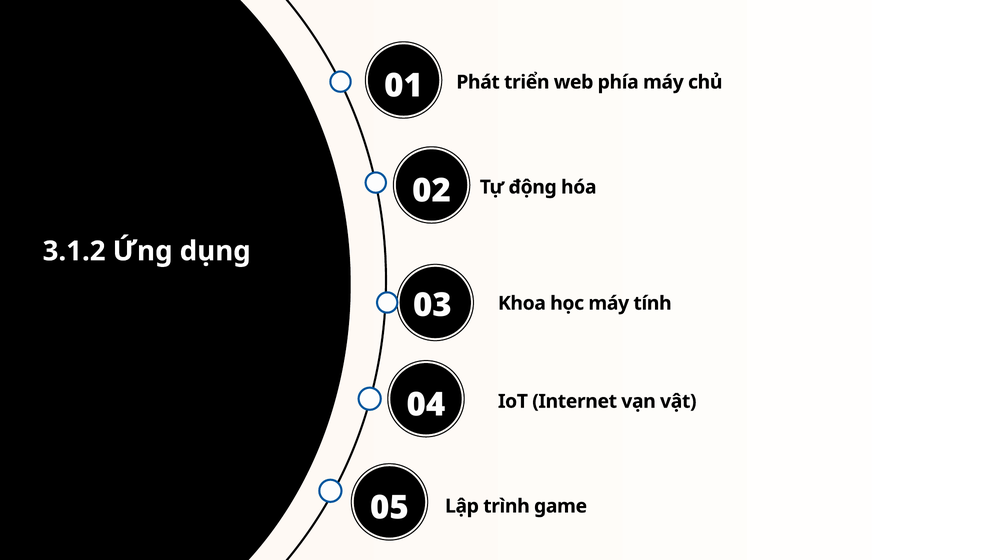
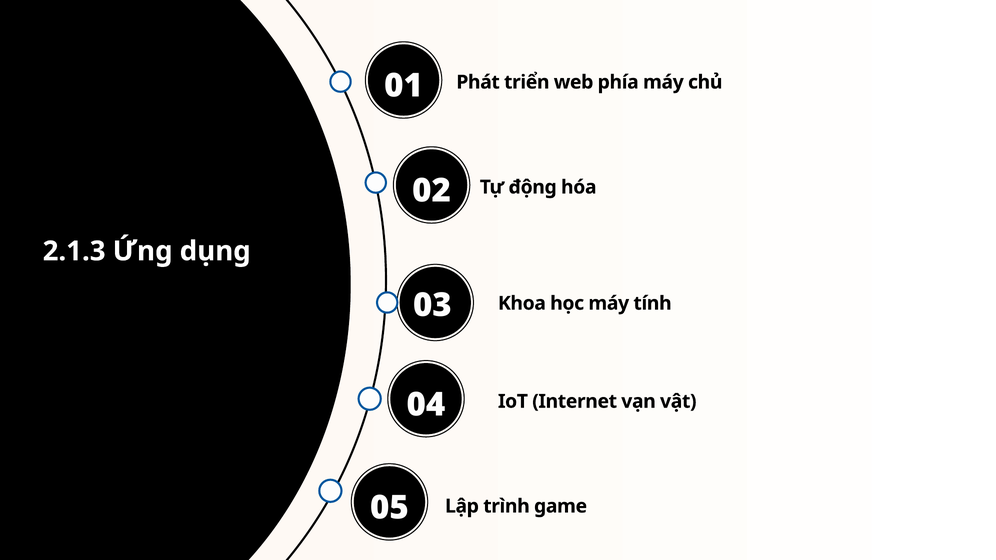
3.1.2: 3.1.2 -> 2.1.3
